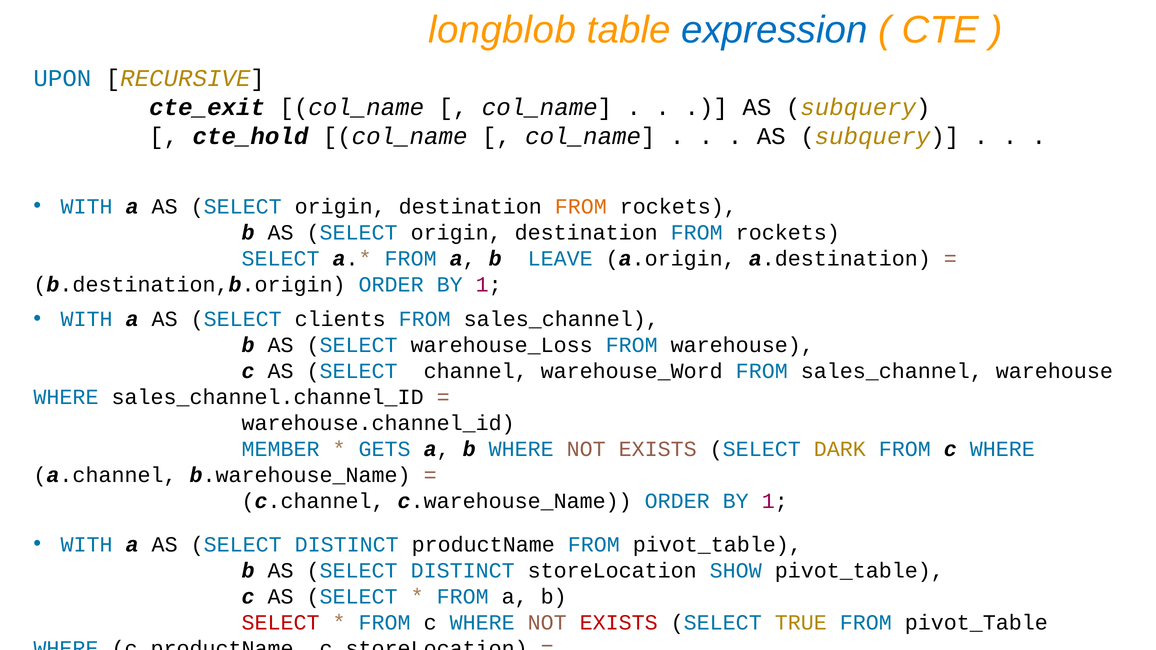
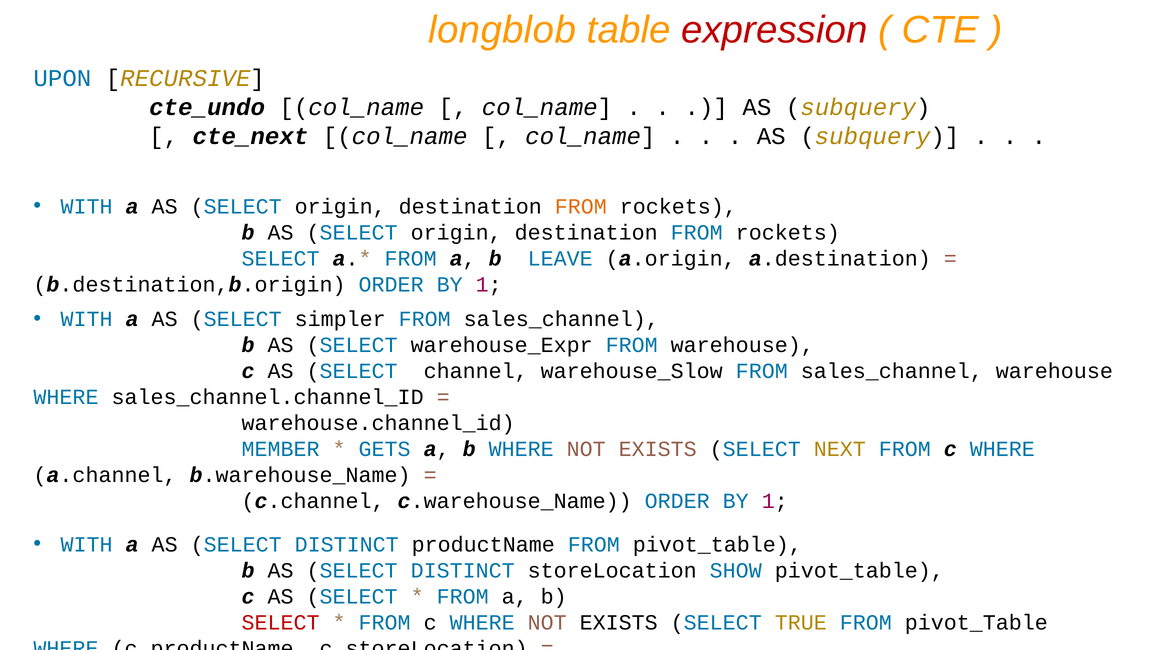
expression colour: blue -> red
cte_exit: cte_exit -> cte_undo
cte_hold: cte_hold -> cte_next
clients: clients -> simpler
warehouse_Loss: warehouse_Loss -> warehouse_Expr
warehouse_Word: warehouse_Word -> warehouse_Slow
DARK: DARK -> NEXT
EXISTS at (619, 623) colour: red -> black
